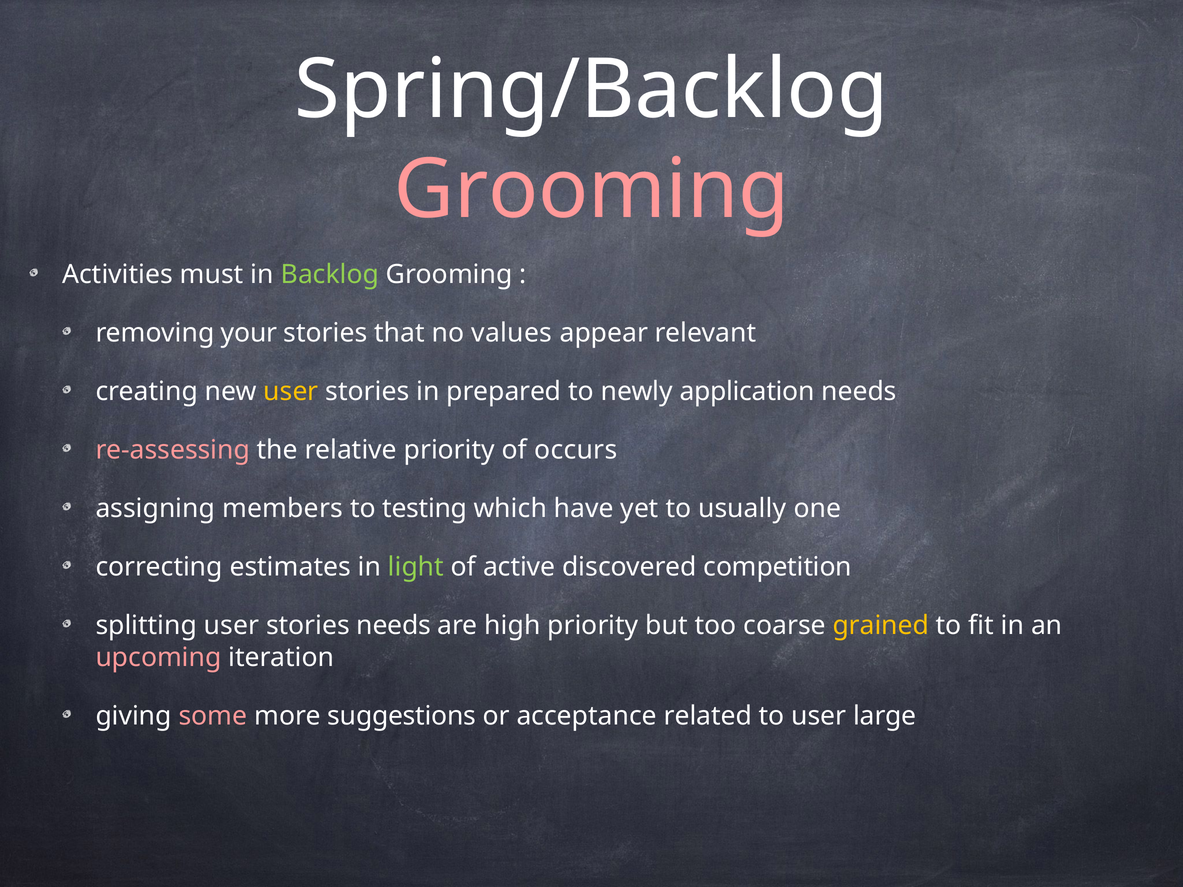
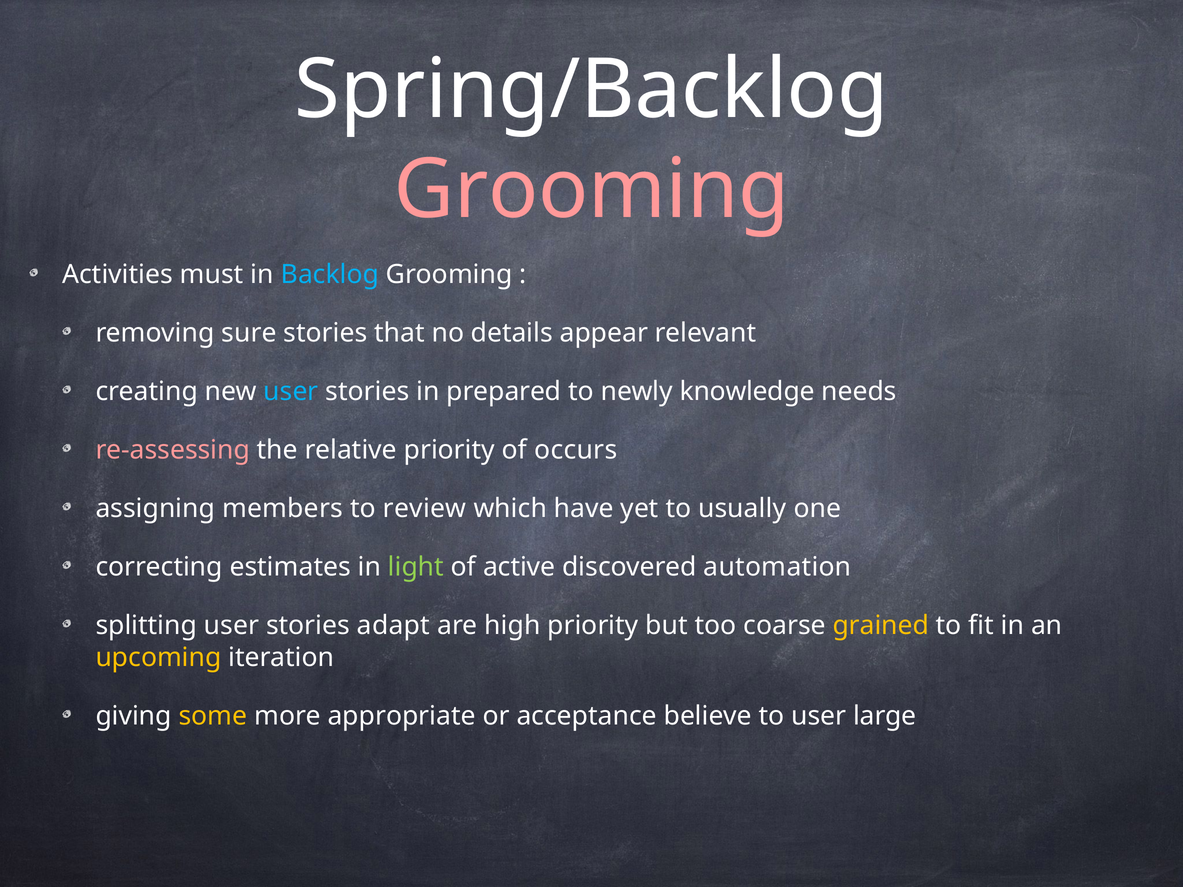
Backlog colour: light green -> light blue
your: your -> sure
values: values -> details
user at (291, 391) colour: yellow -> light blue
application: application -> knowledge
testing: testing -> review
competition: competition -> automation
stories needs: needs -> adapt
upcoming colour: pink -> yellow
some colour: pink -> yellow
suggestions: suggestions -> appropriate
related: related -> believe
